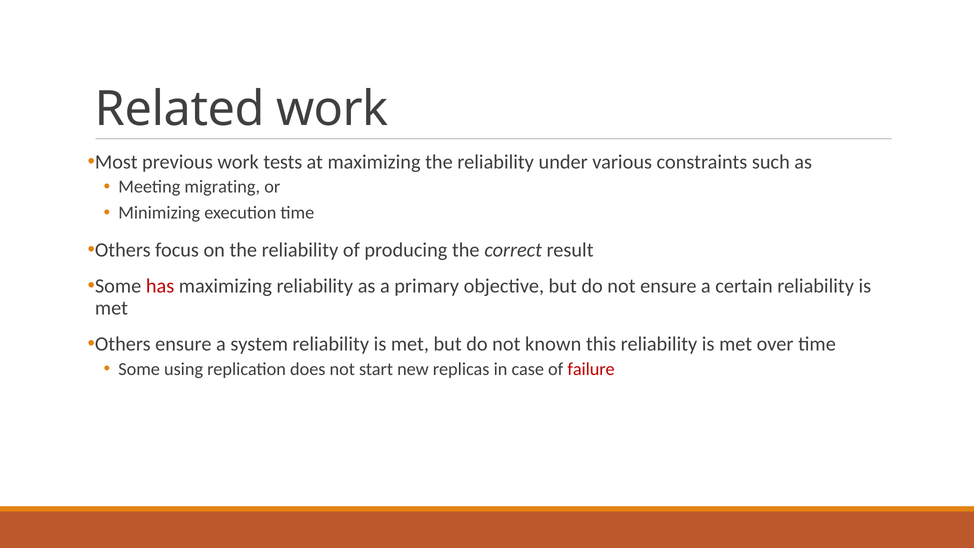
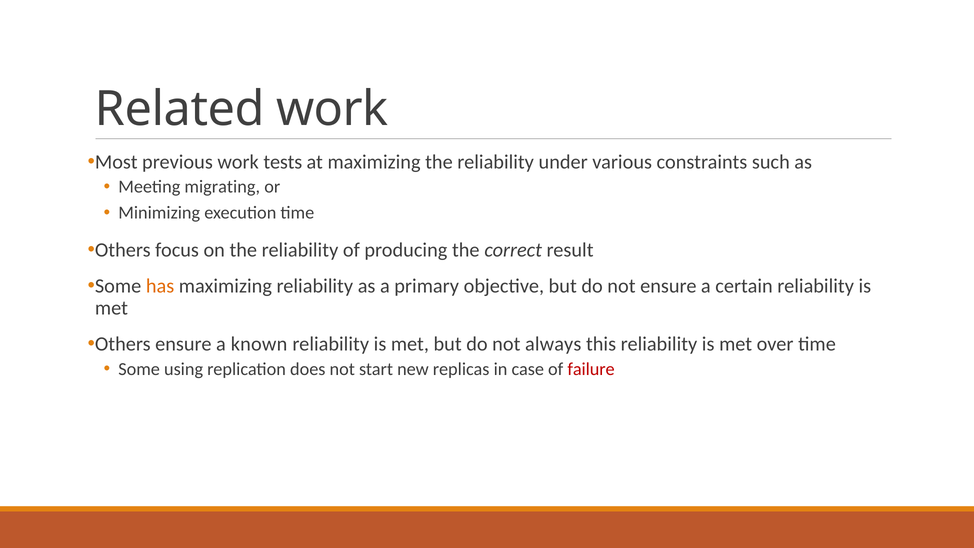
has colour: red -> orange
system: system -> known
known: known -> always
